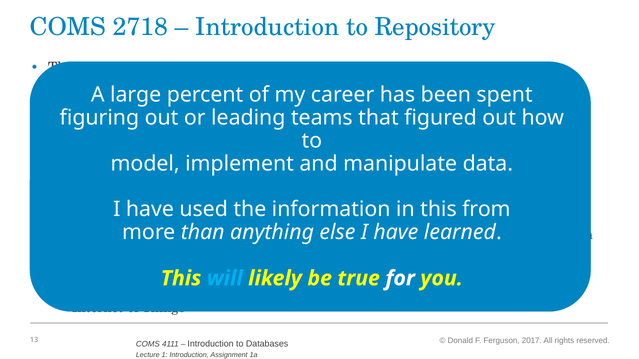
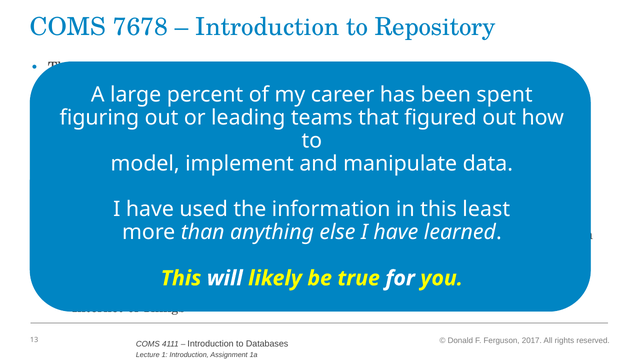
2718: 2718 -> 7678
from: from -> least
will at (225, 279) colour: light blue -> white
